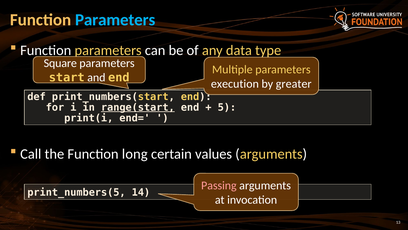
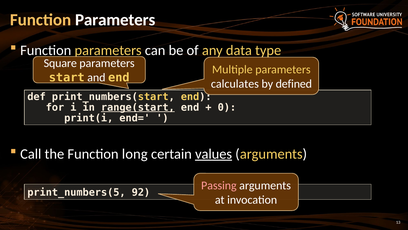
Parameters at (115, 20) colour: light blue -> white
execution: execution -> calculates
greater: greater -> defined
5: 5 -> 0
values underline: none -> present
14: 14 -> 92
